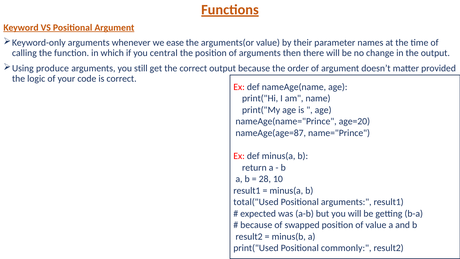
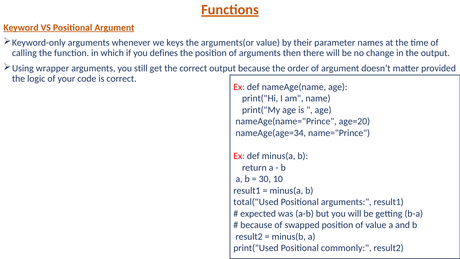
ease: ease -> keys
central: central -> defines
produce: produce -> wrapper
nameAge(age=87: nameAge(age=87 -> nameAge(age=34
28: 28 -> 30
